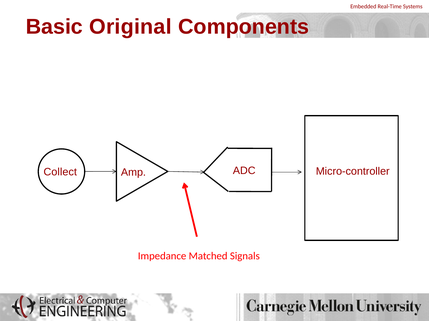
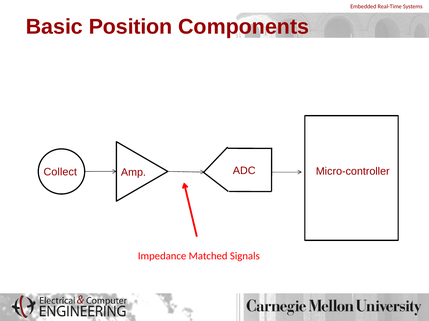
Original: Original -> Position
